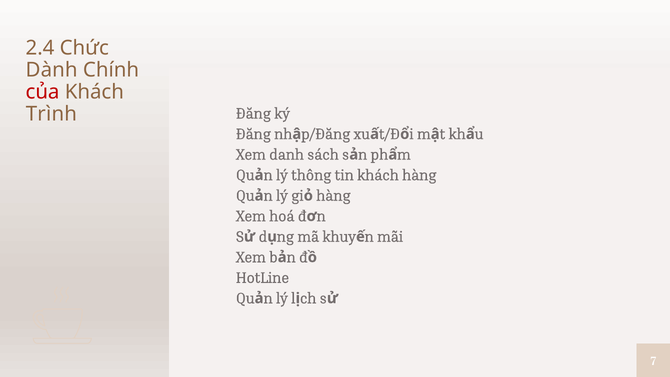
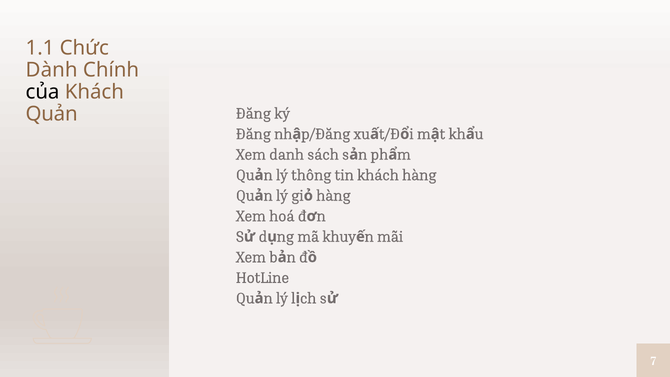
2.4: 2.4 -> 1.1
của colour: red -> black
Trình: Trình -> Quản
